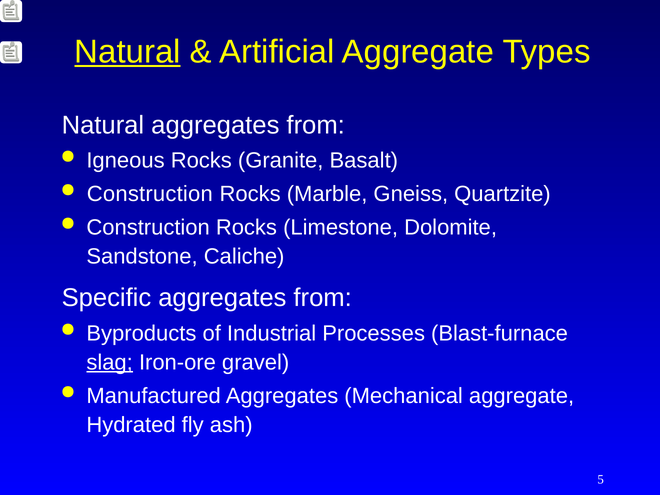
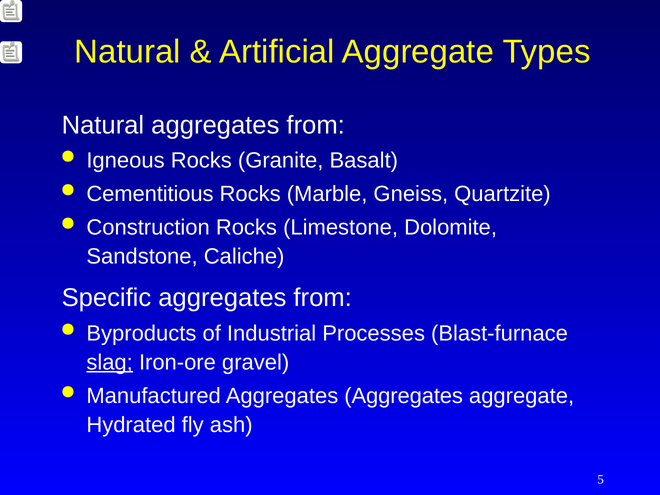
Natural at (128, 52) underline: present -> none
Construction at (150, 194): Construction -> Cementitious
Aggregates Mechanical: Mechanical -> Aggregates
